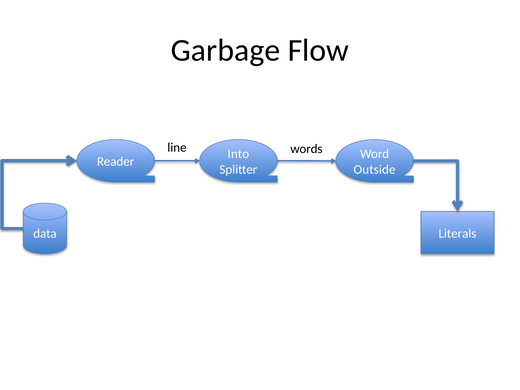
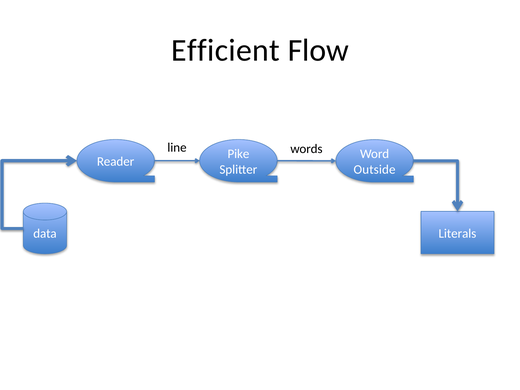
Garbage: Garbage -> Efficient
Into: Into -> Pike
